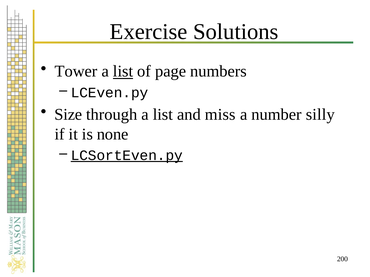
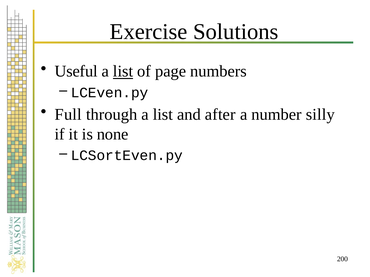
Tower: Tower -> Useful
Size: Size -> Full
miss: miss -> after
LCSortEven.py underline: present -> none
